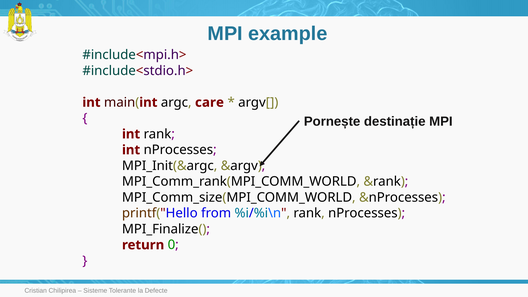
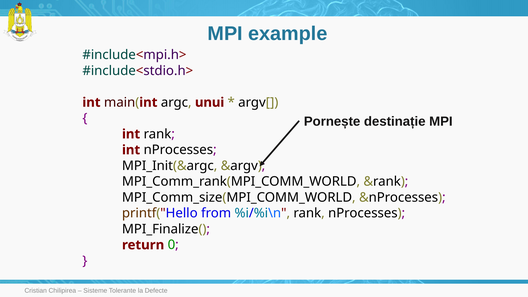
care: care -> unui
